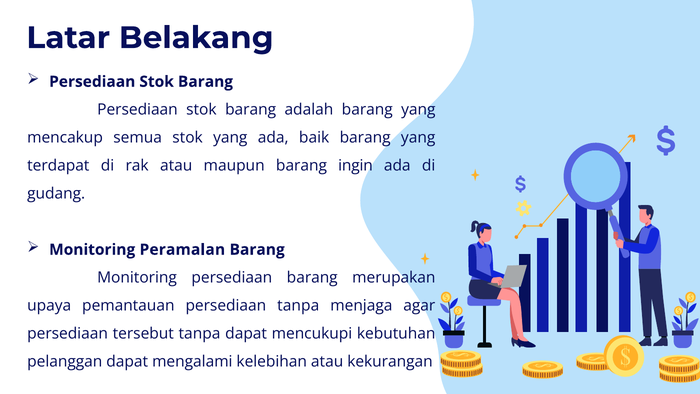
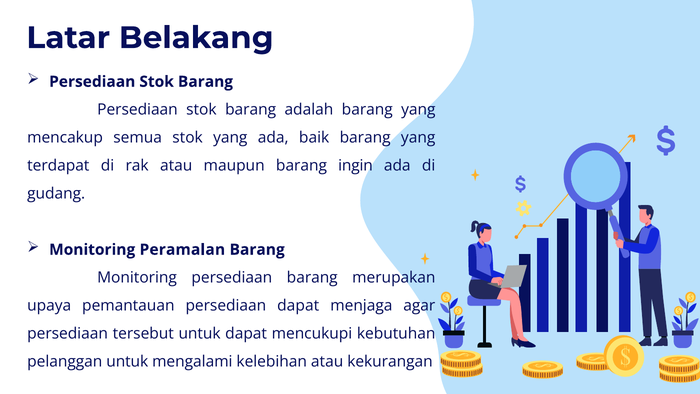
persediaan tanpa: tanpa -> dapat
tersebut tanpa: tanpa -> untuk
pelanggan dapat: dapat -> untuk
